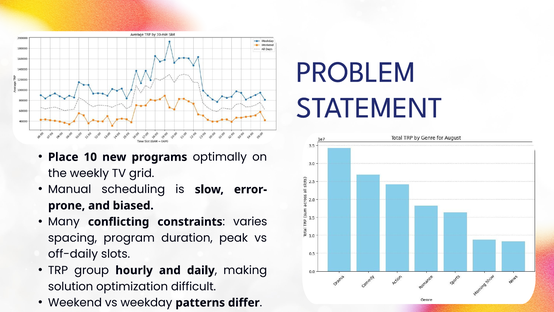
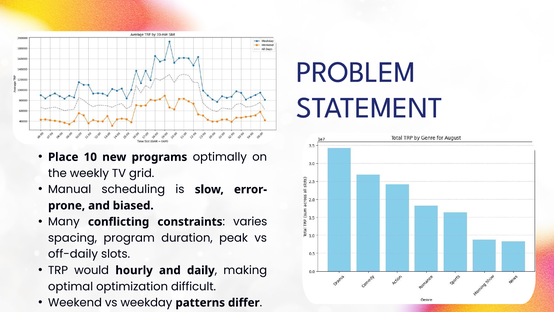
group: group -> would
solution: solution -> optimal
